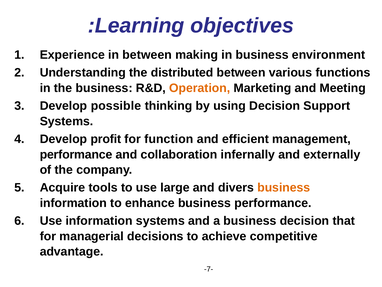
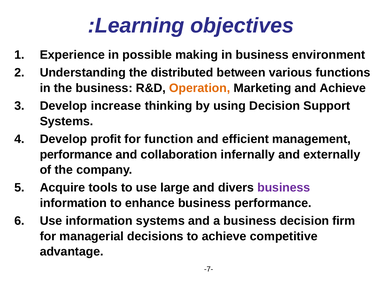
in between: between -> possible
and Meeting: Meeting -> Achieve
possible: possible -> increase
business at (284, 187) colour: orange -> purple
that: that -> firm
